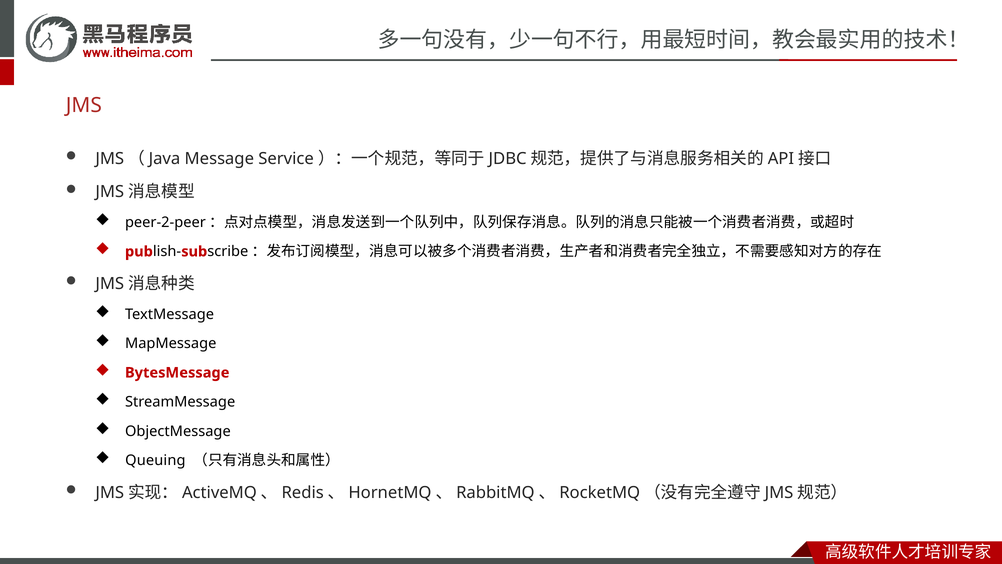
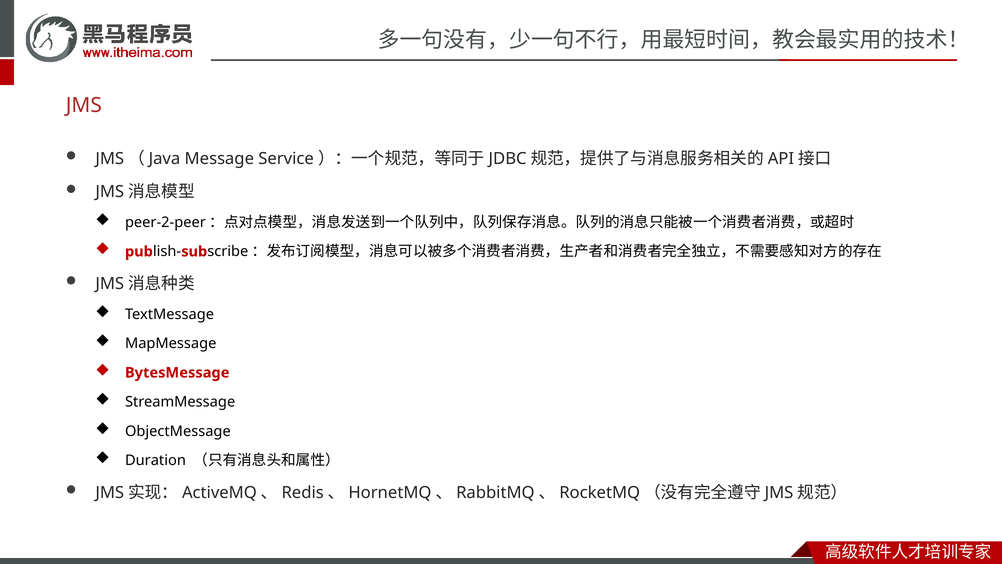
Queuing: Queuing -> Duration
